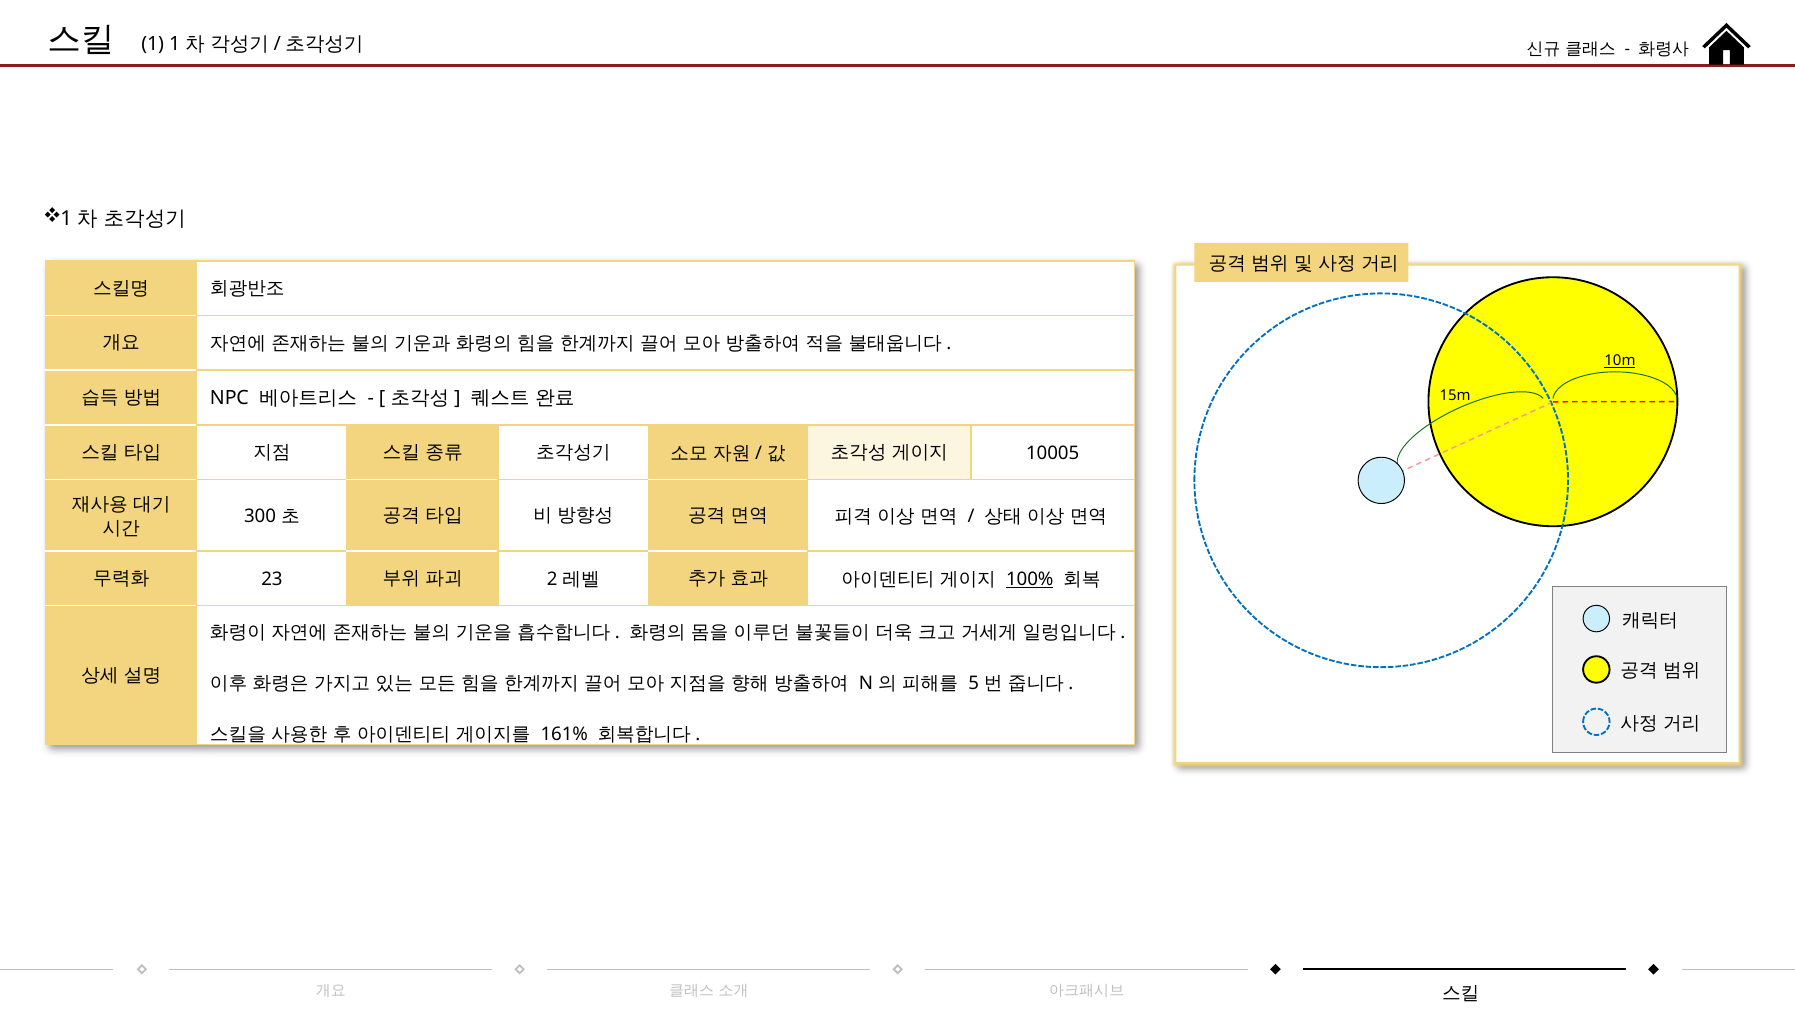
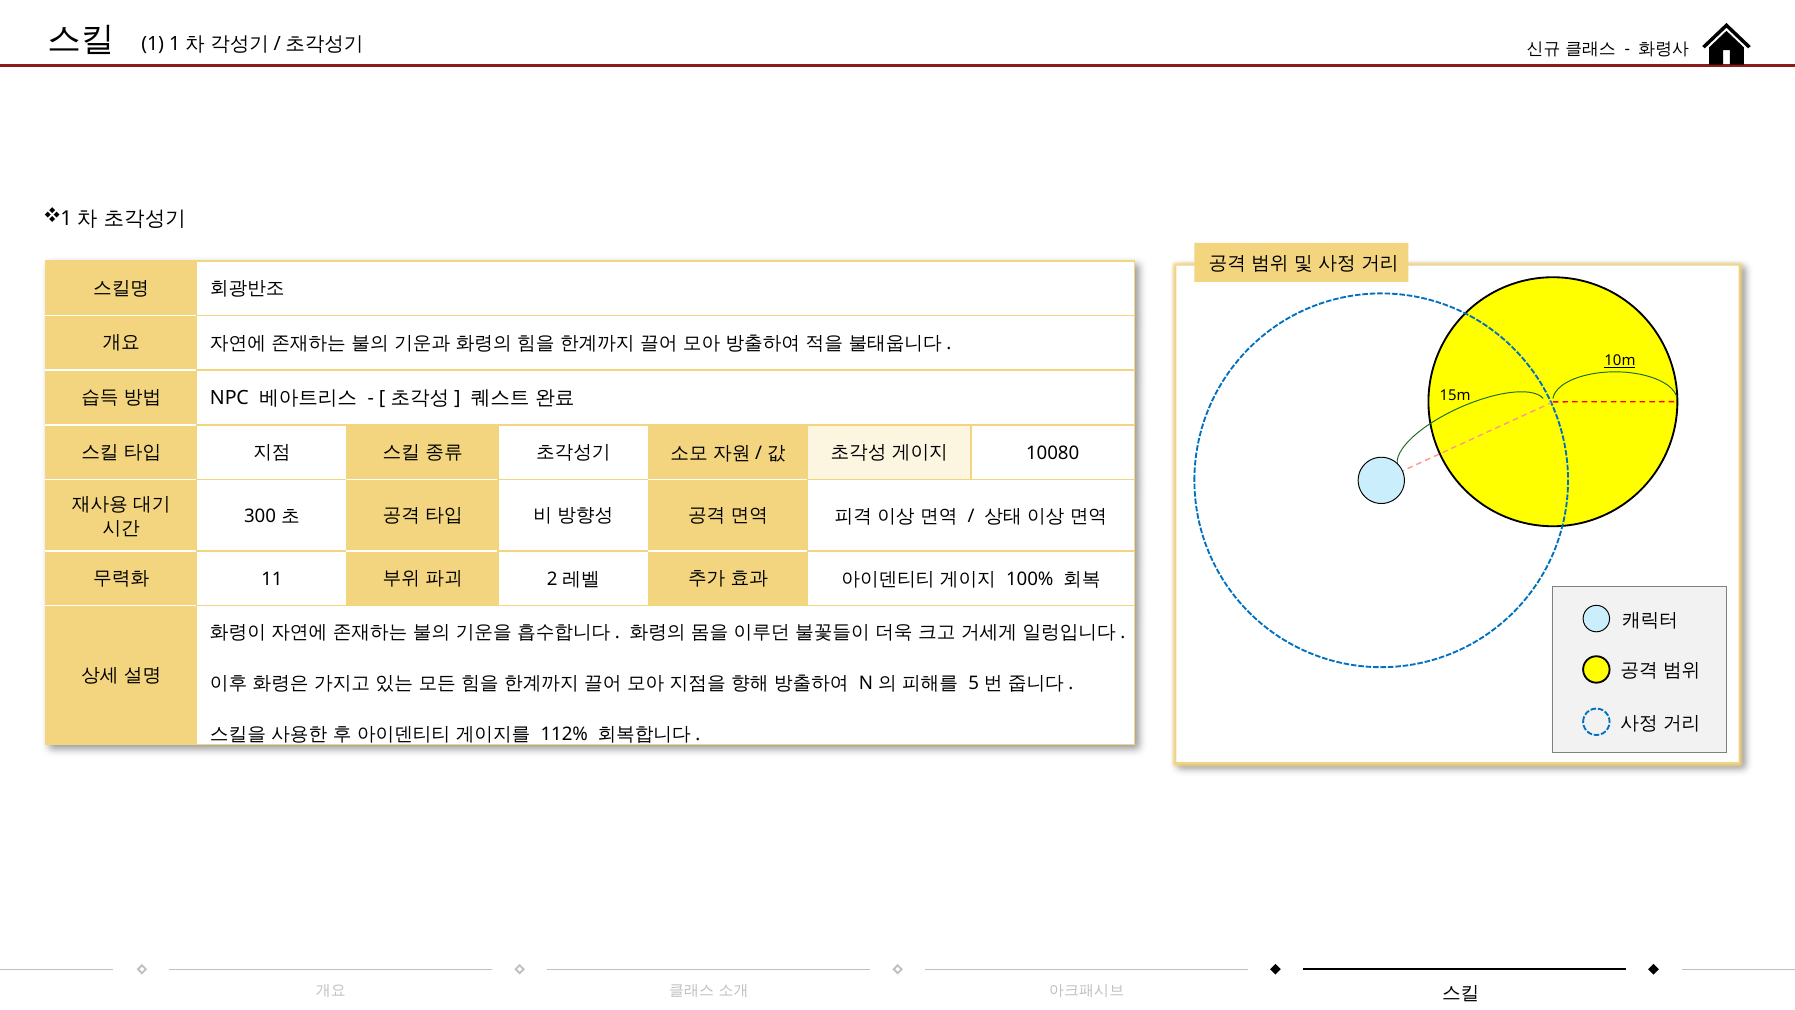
10005: 10005 -> 10080
23: 23 -> 11
100% underline: present -> none
161%: 161% -> 112%
